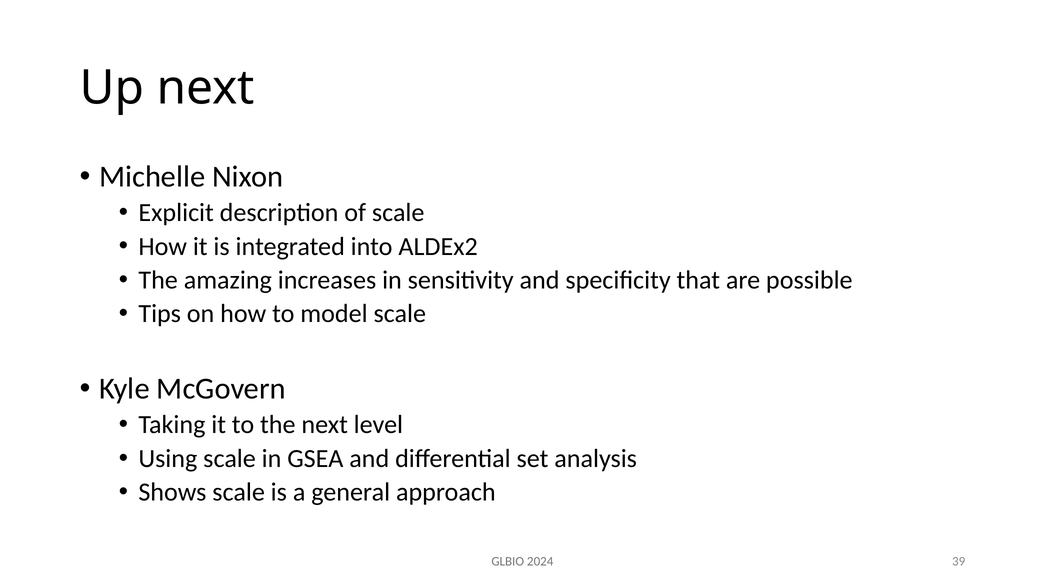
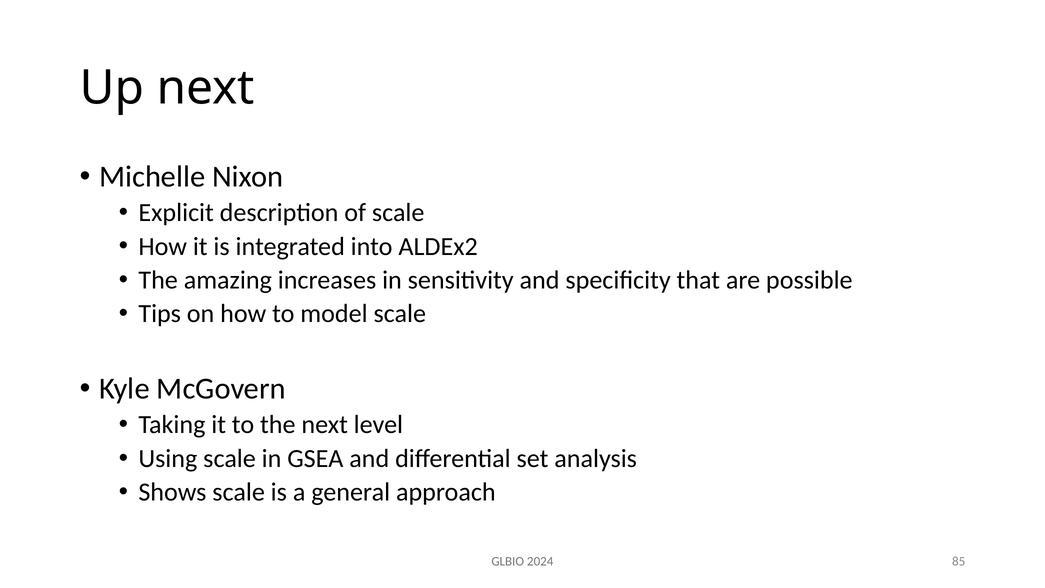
39: 39 -> 85
